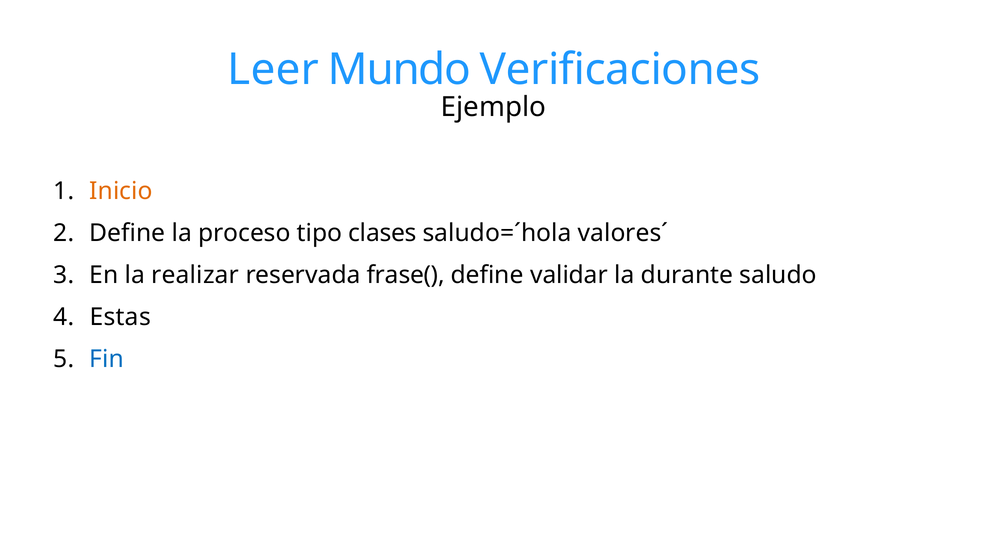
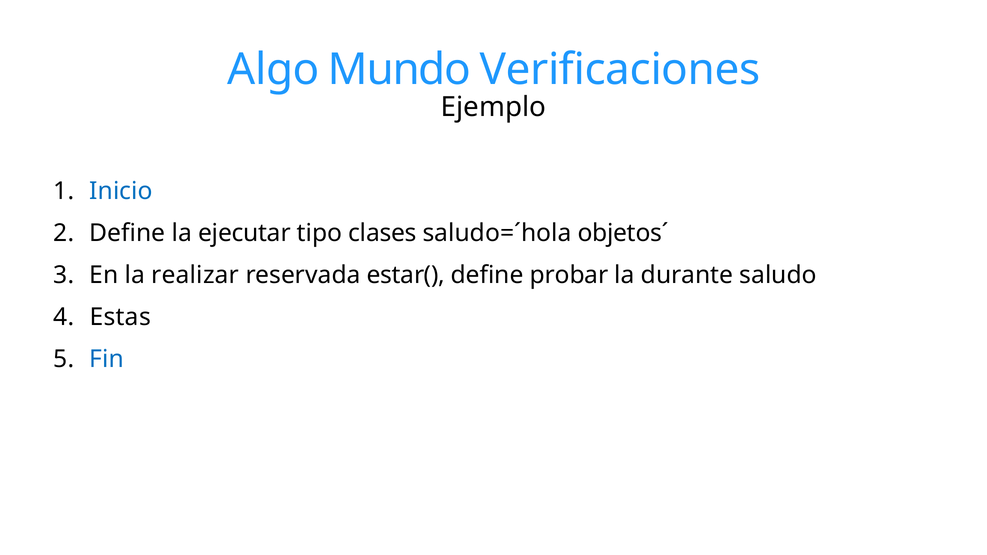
Leer: Leer -> Algo
Inicio colour: orange -> blue
proceso: proceso -> ejecutar
valores´: valores´ -> objetos´
frase(: frase( -> estar(
validar: validar -> probar
